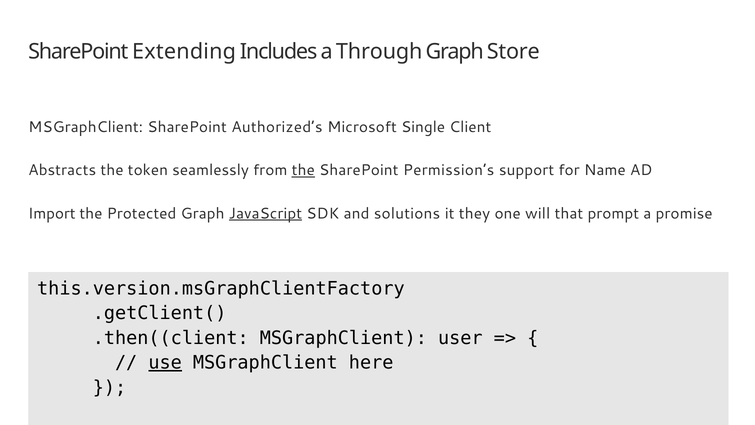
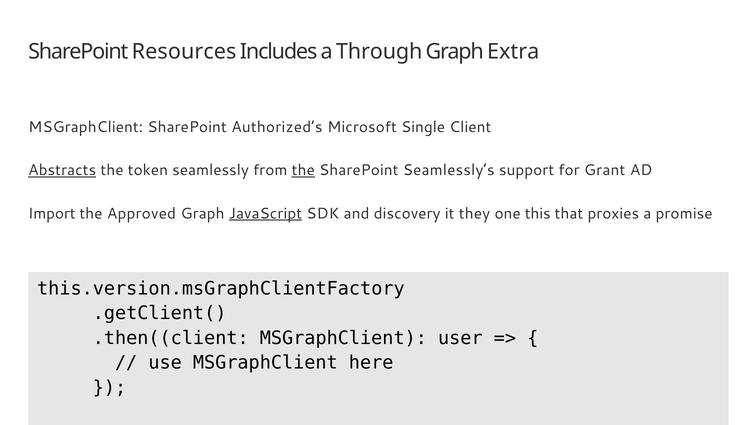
Extending: Extending -> Resources
Store: Store -> Extra
Abstracts underline: none -> present
Permission’s: Permission’s -> Seamlessly’s
Name: Name -> Grant
Protected: Protected -> Approved
solutions: solutions -> discovery
will: will -> this
prompt: prompt -> proxies
use underline: present -> none
